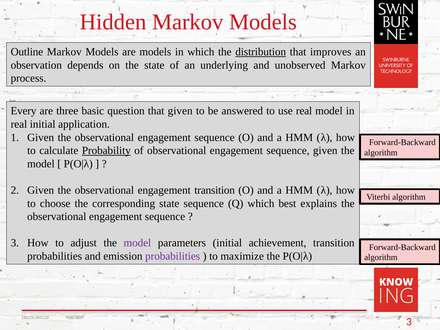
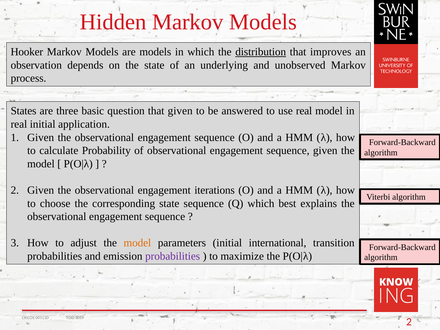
Outline: Outline -> Hooker
Every: Every -> States
Probability underline: present -> none
engagement transition: transition -> iterations
model at (137, 243) colour: purple -> orange
achievement: achievement -> international
3059 3: 3 -> 2
